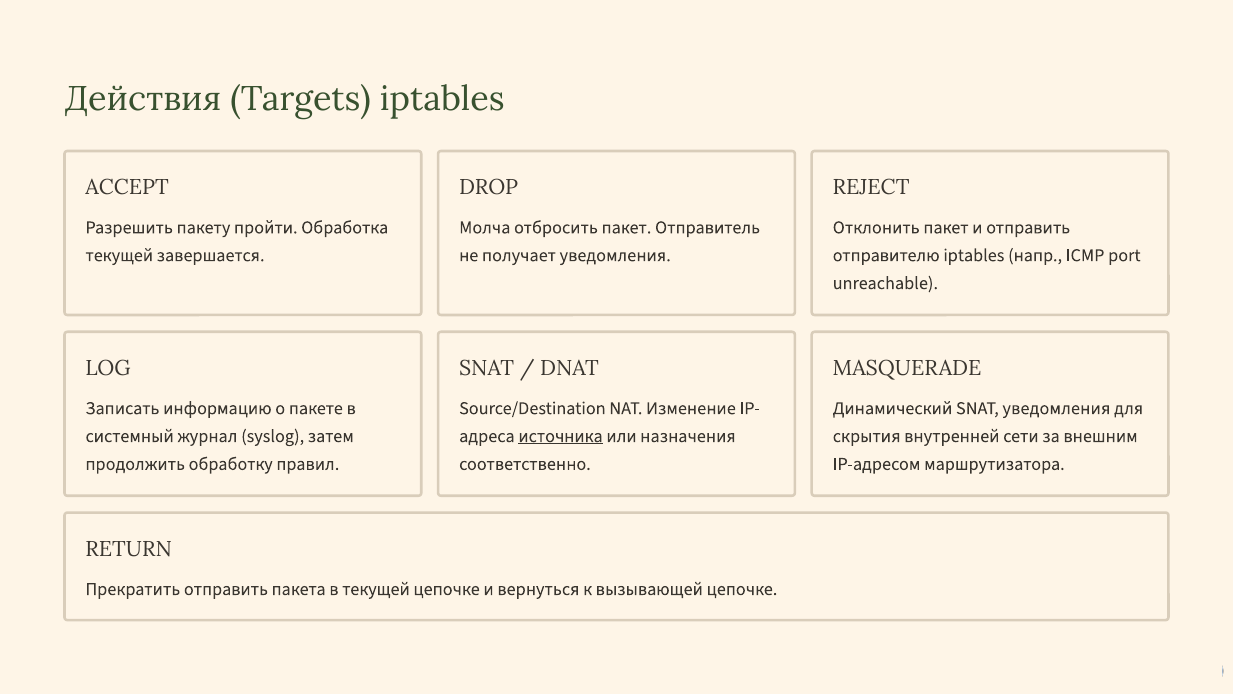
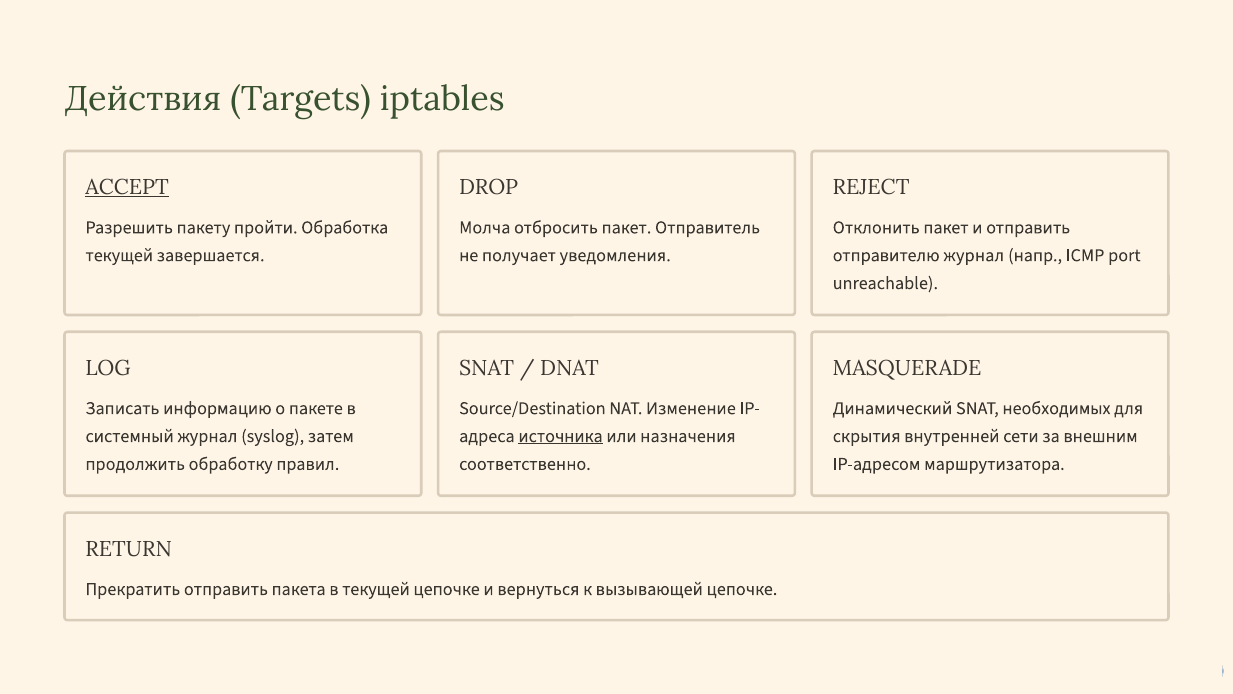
ACCEPT underline: none -> present
отправителю iptables: iptables -> журнал
SNAT уведомления: уведомления -> необходимых
